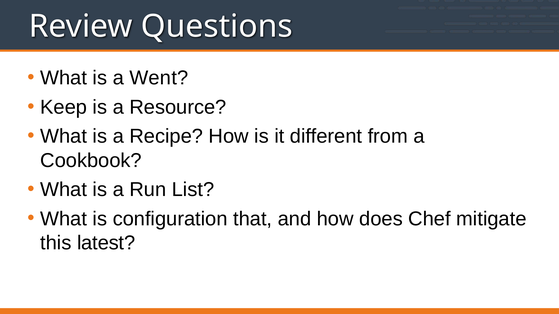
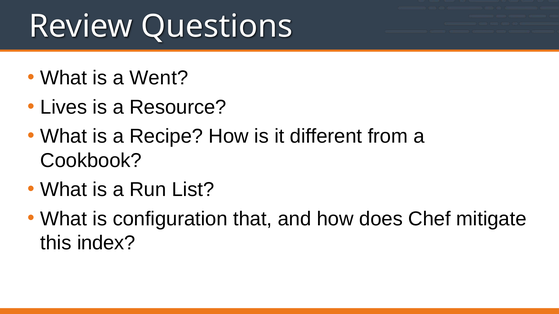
Keep: Keep -> Lives
latest: latest -> index
